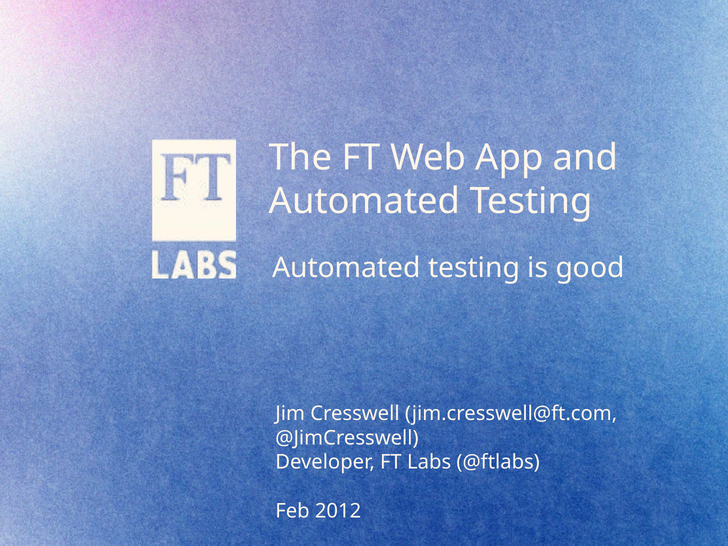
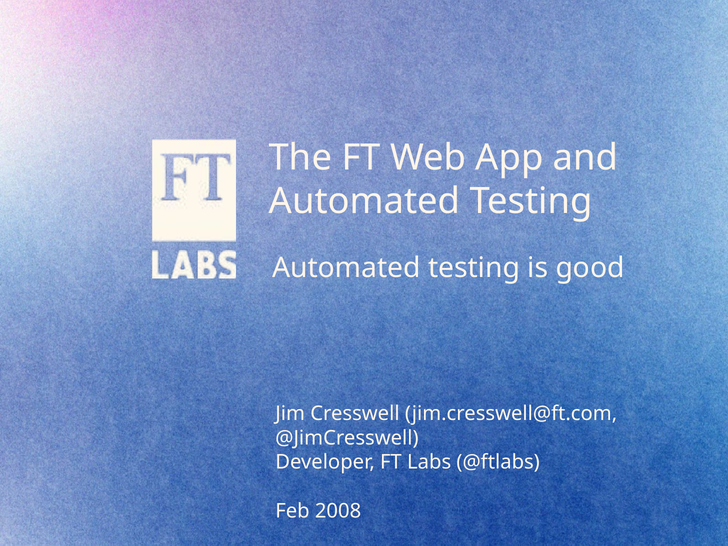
2012: 2012 -> 2008
